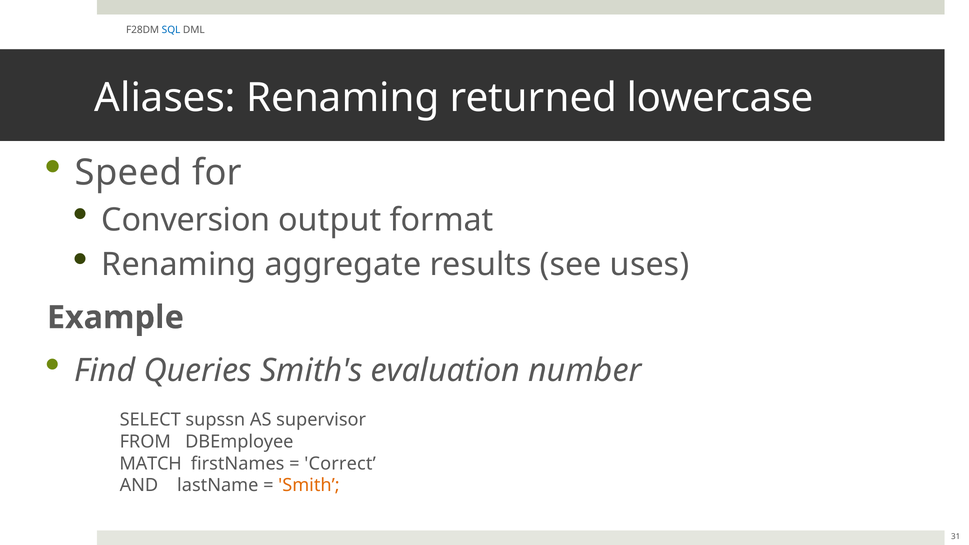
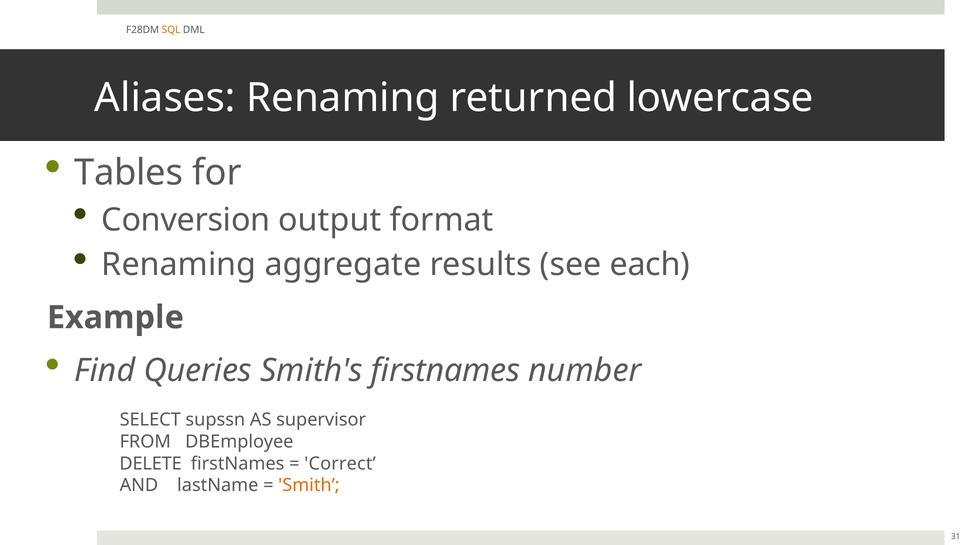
SQL colour: blue -> orange
Speed: Speed -> Tables
uses: uses -> each
Smith's evaluation: evaluation -> firstnames
MATCH: MATCH -> DELETE
